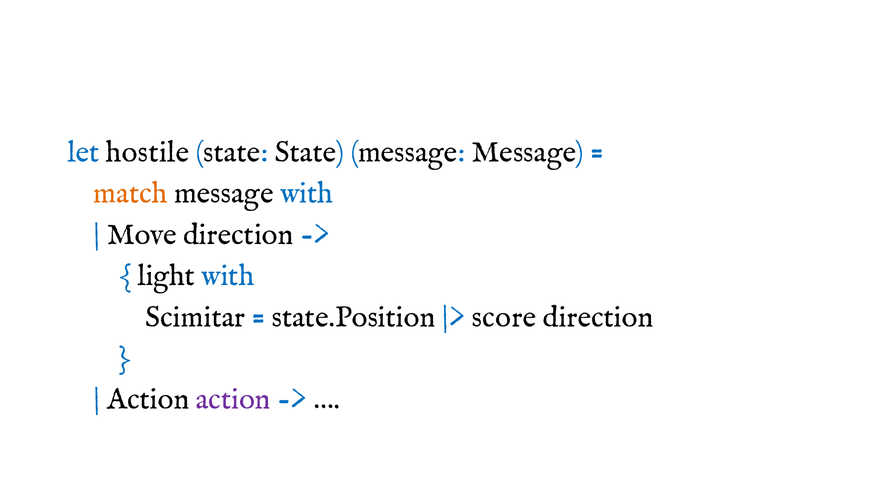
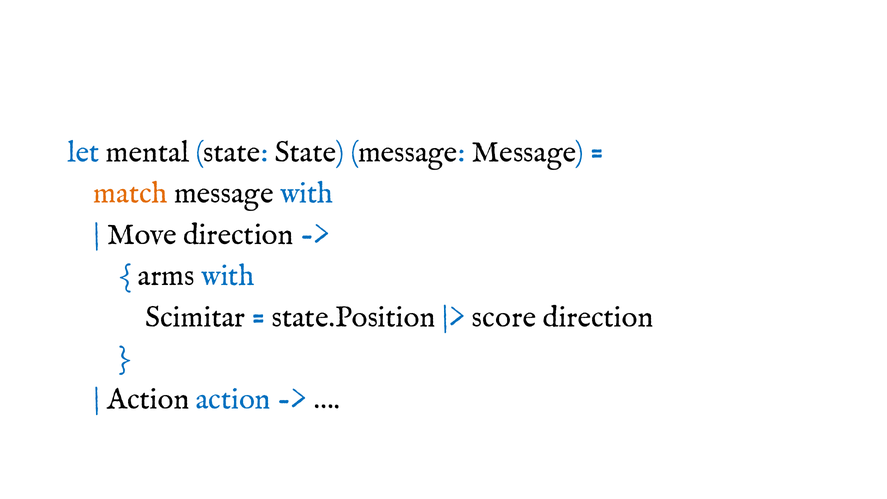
hostile: hostile -> mental
light: light -> arms
action at (233, 399) colour: purple -> blue
